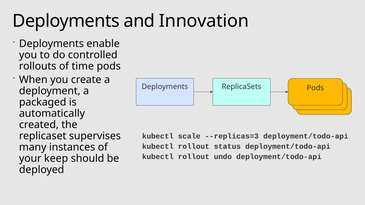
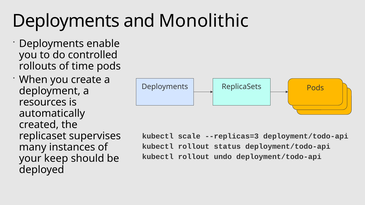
Innovation: Innovation -> Monolithic
packaged: packaged -> resources
